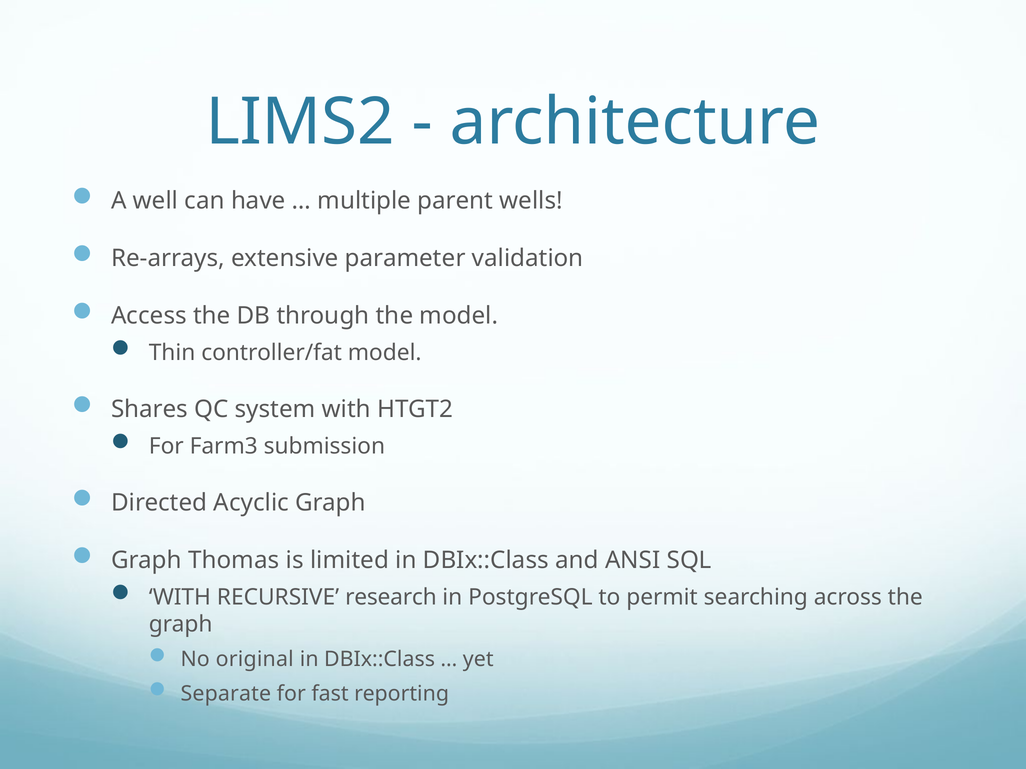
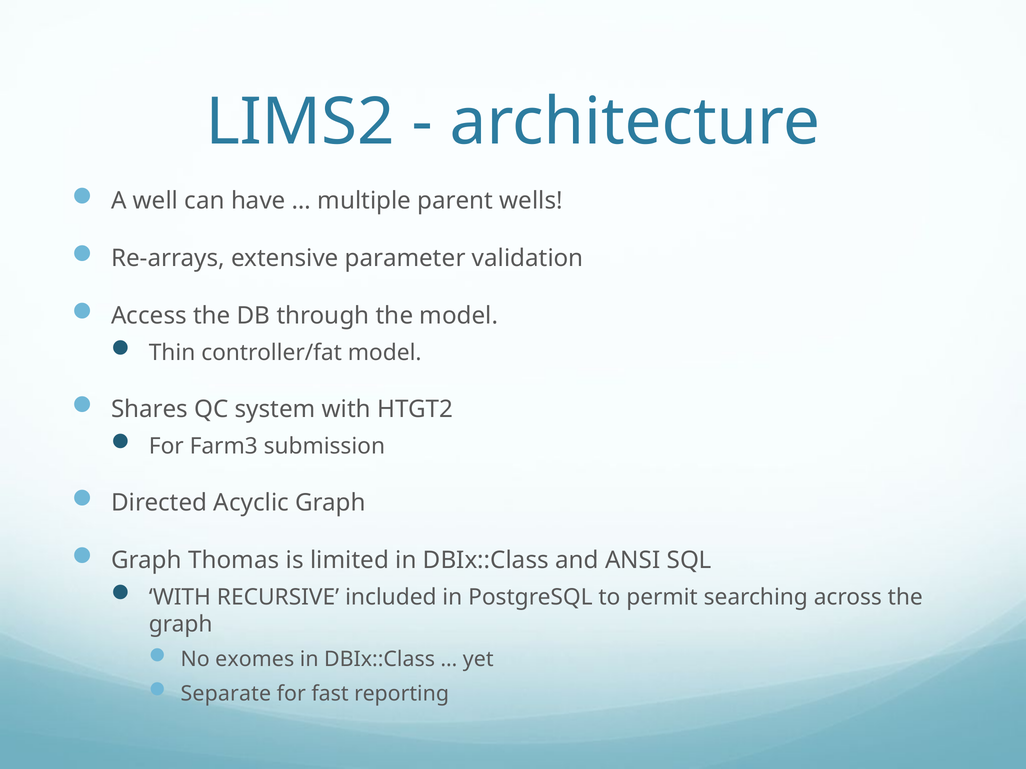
research: research -> included
original: original -> exomes
